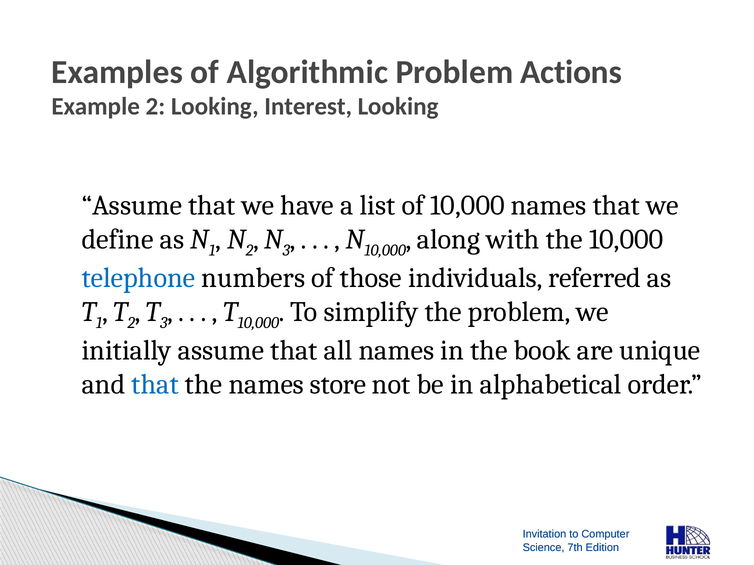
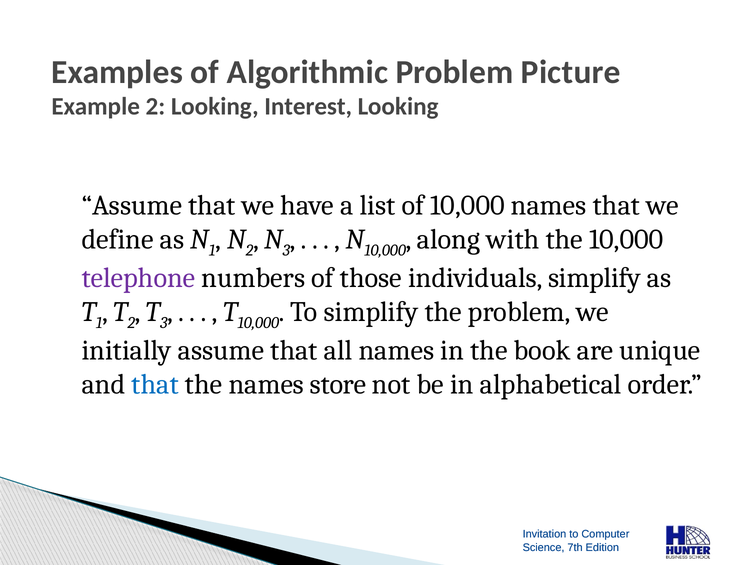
Actions: Actions -> Picture
telephone colour: blue -> purple
individuals referred: referred -> simplify
